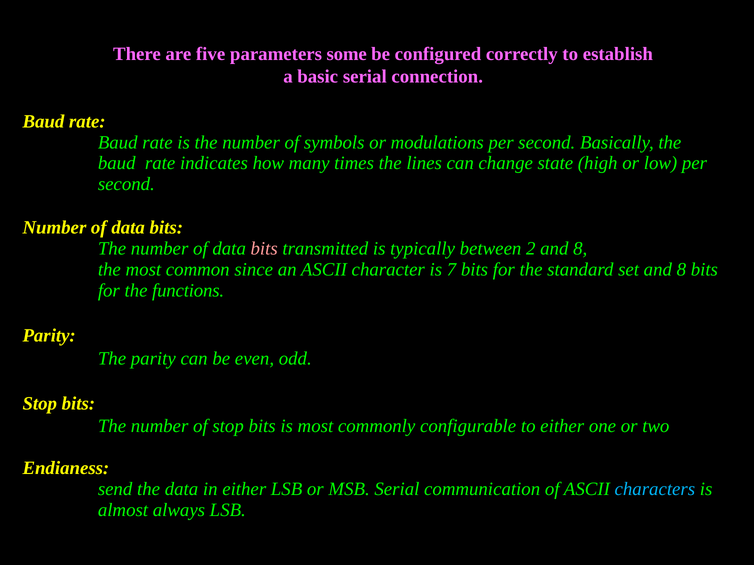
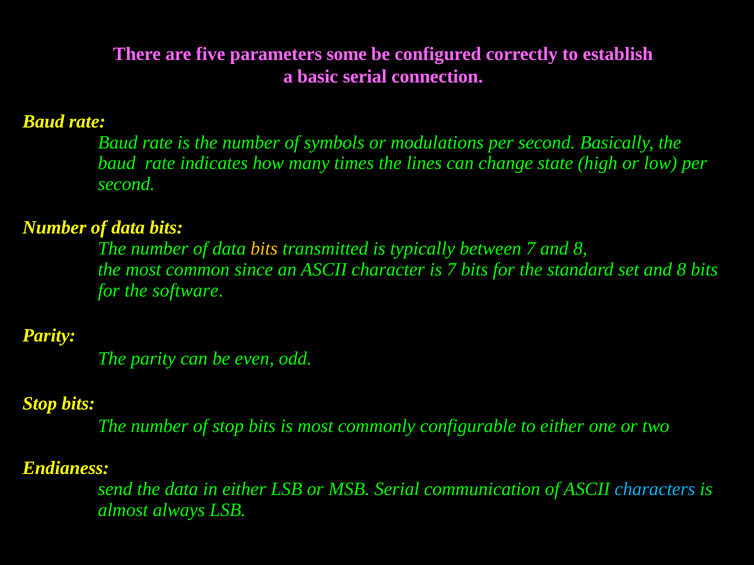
bits at (264, 249) colour: pink -> yellow
between 2: 2 -> 7
functions: functions -> software
